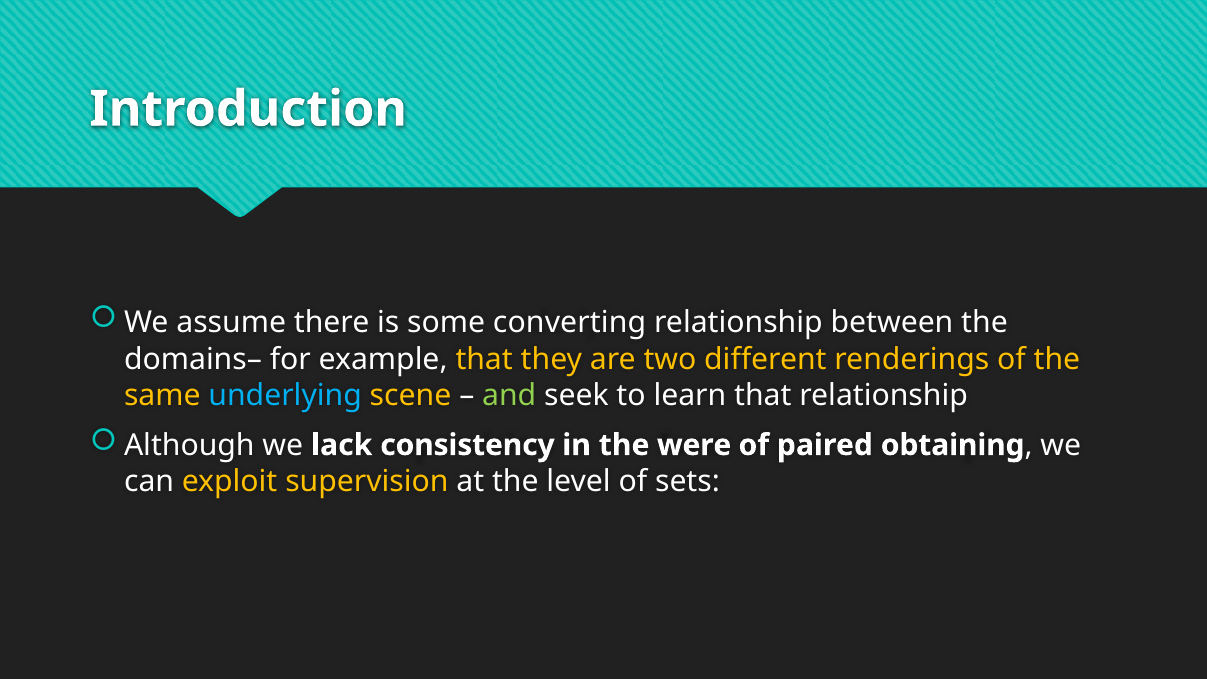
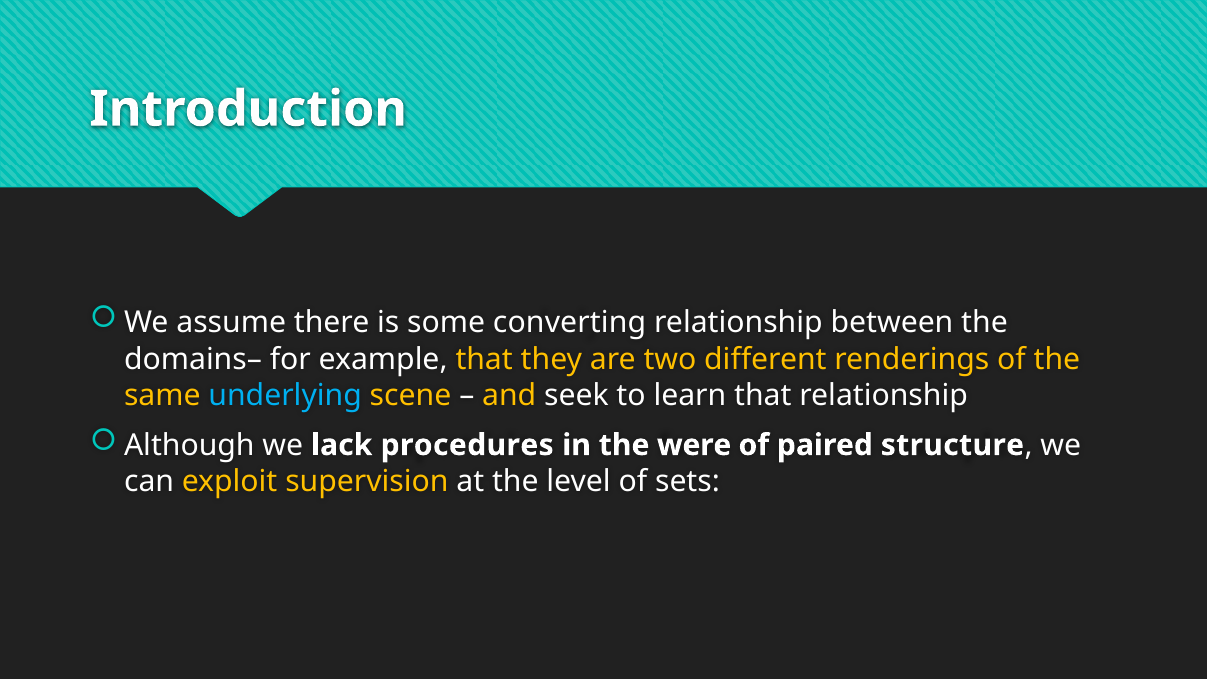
and colour: light green -> yellow
consistency: consistency -> procedures
obtaining: obtaining -> structure
